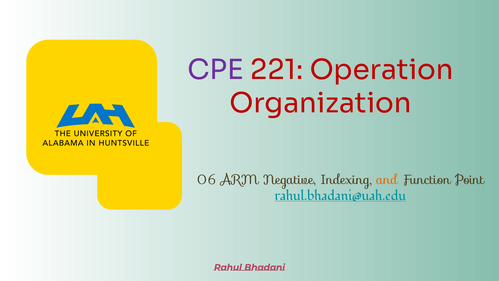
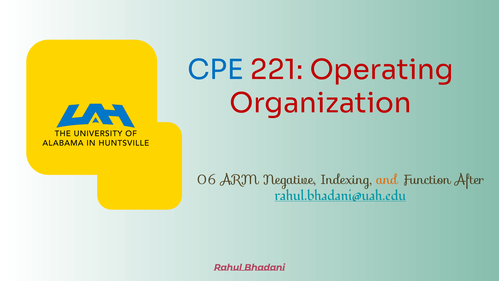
CPE colour: purple -> blue
Operation: Operation -> Operating
Point: Point -> After
